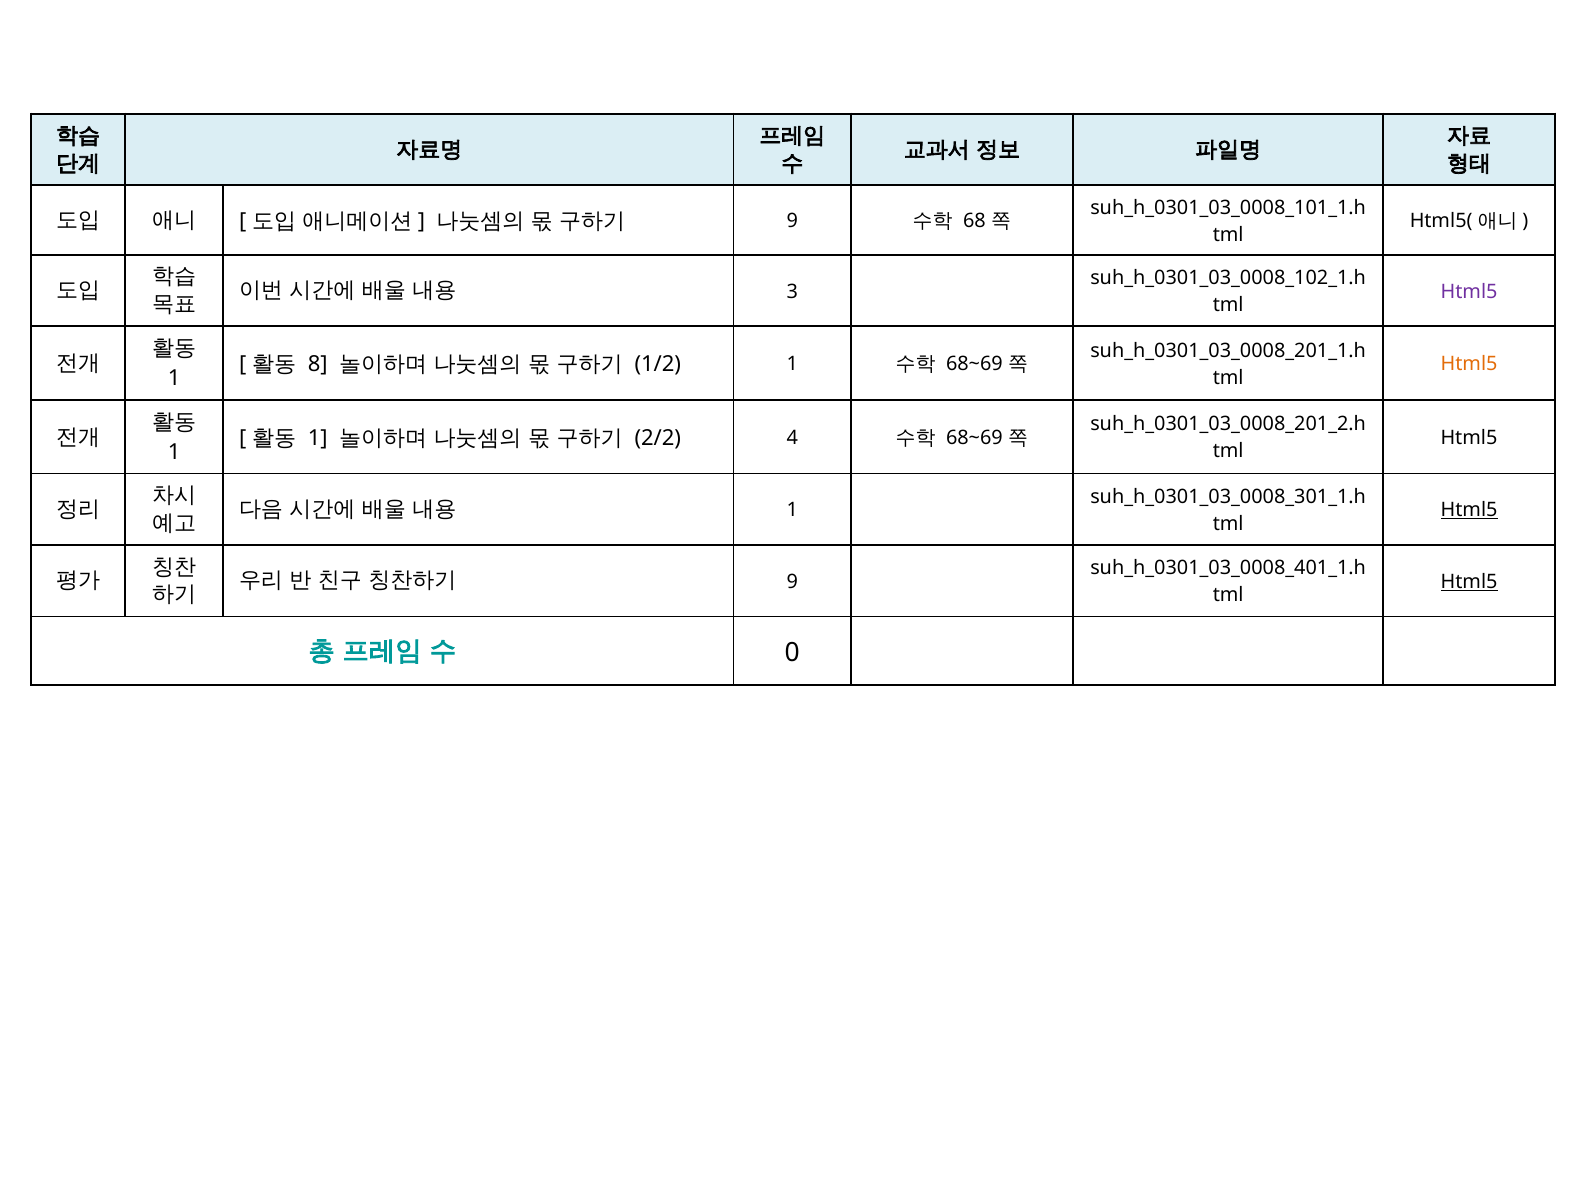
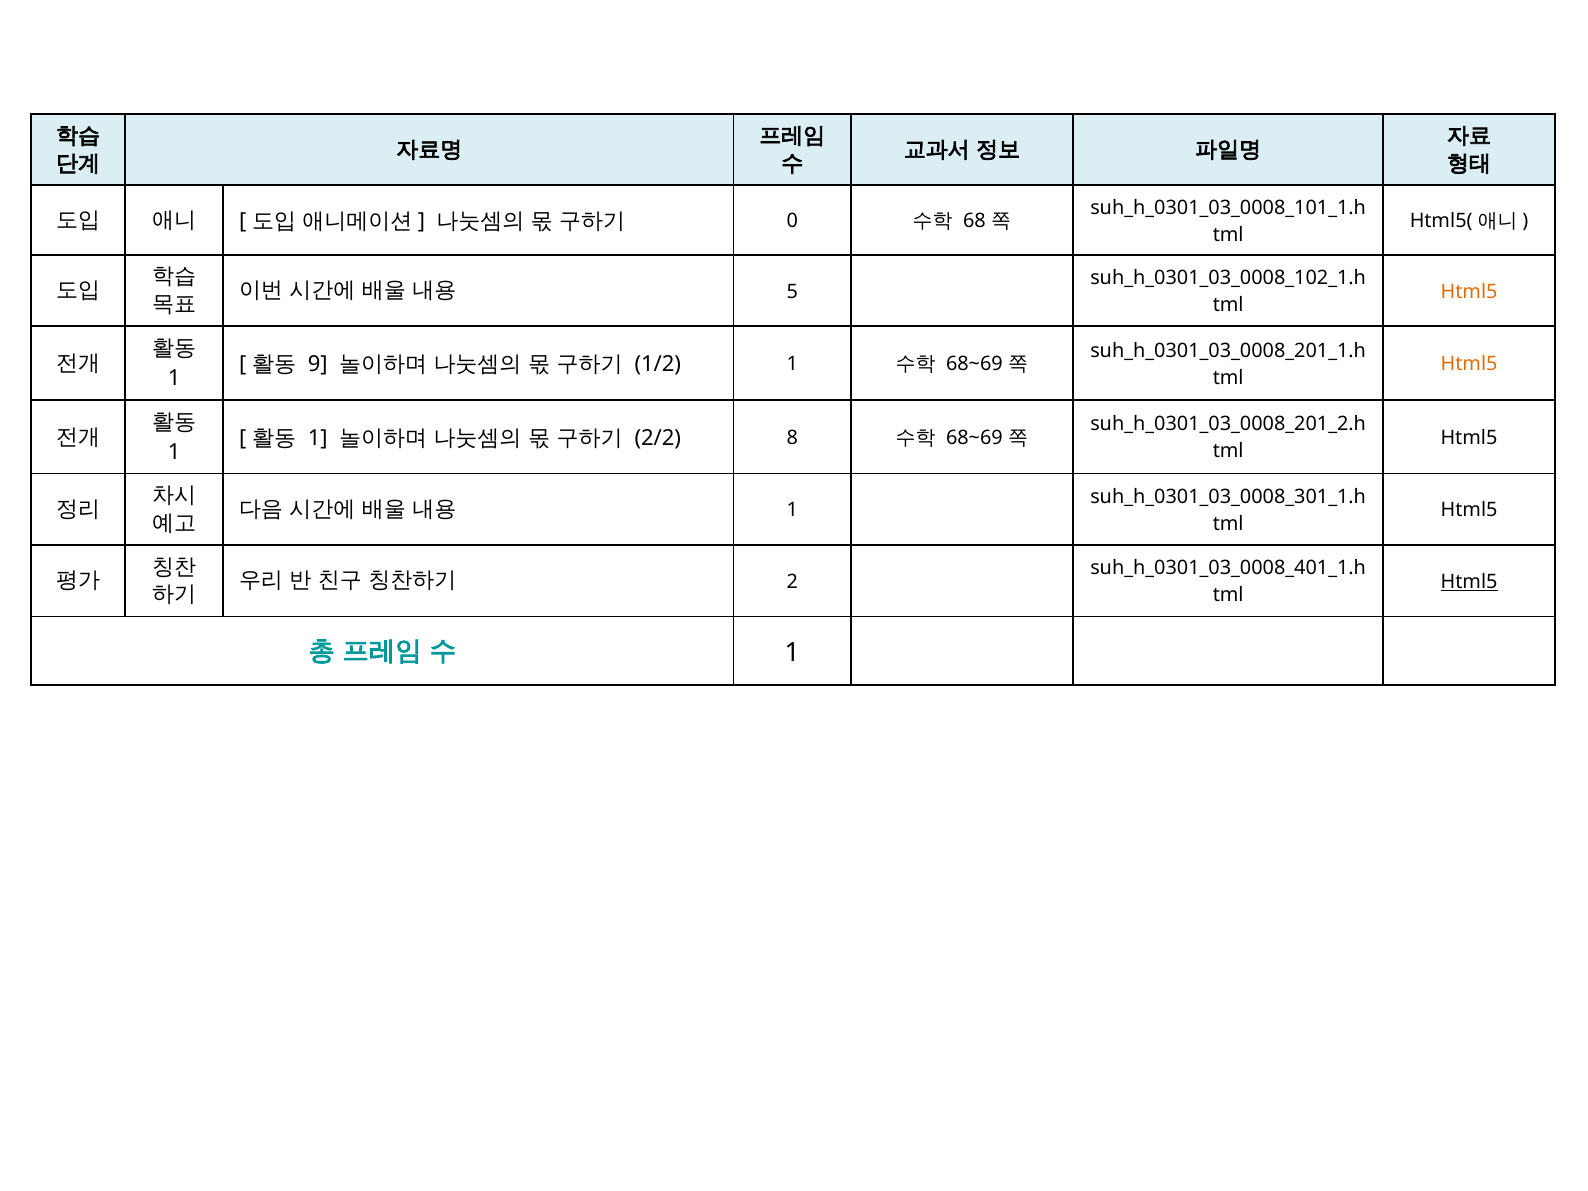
9 at (792, 221): 9 -> 0
3: 3 -> 5
Html5 at (1469, 292) colour: purple -> orange
8: 8 -> 9
4: 4 -> 8
Html5 at (1469, 510) underline: present -> none
9 at (792, 582): 9 -> 2
0 at (792, 652): 0 -> 1
